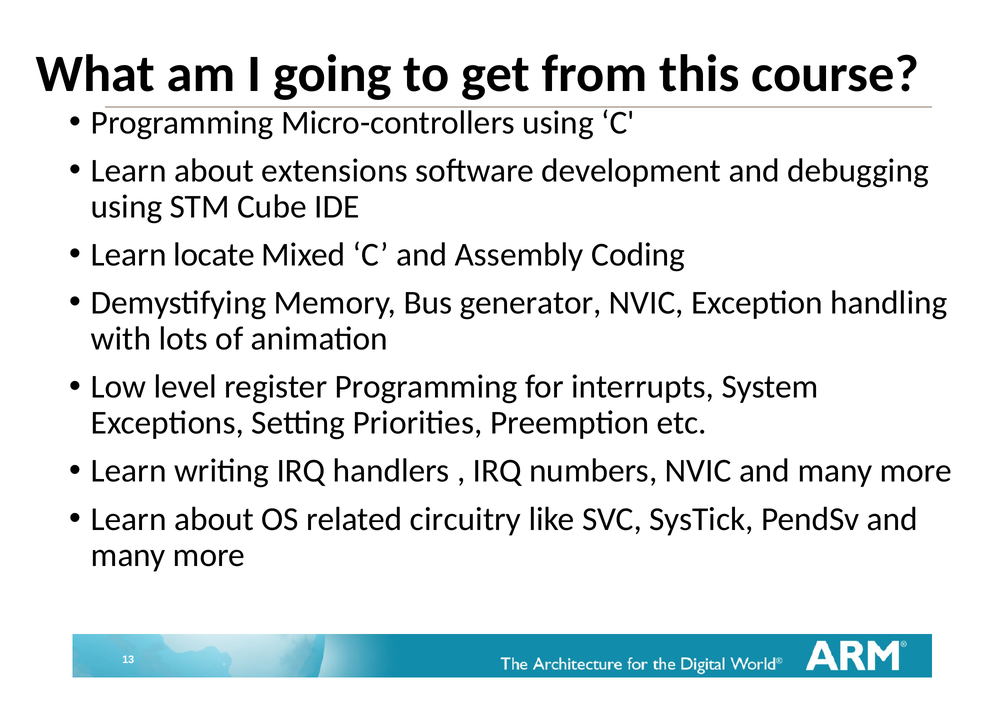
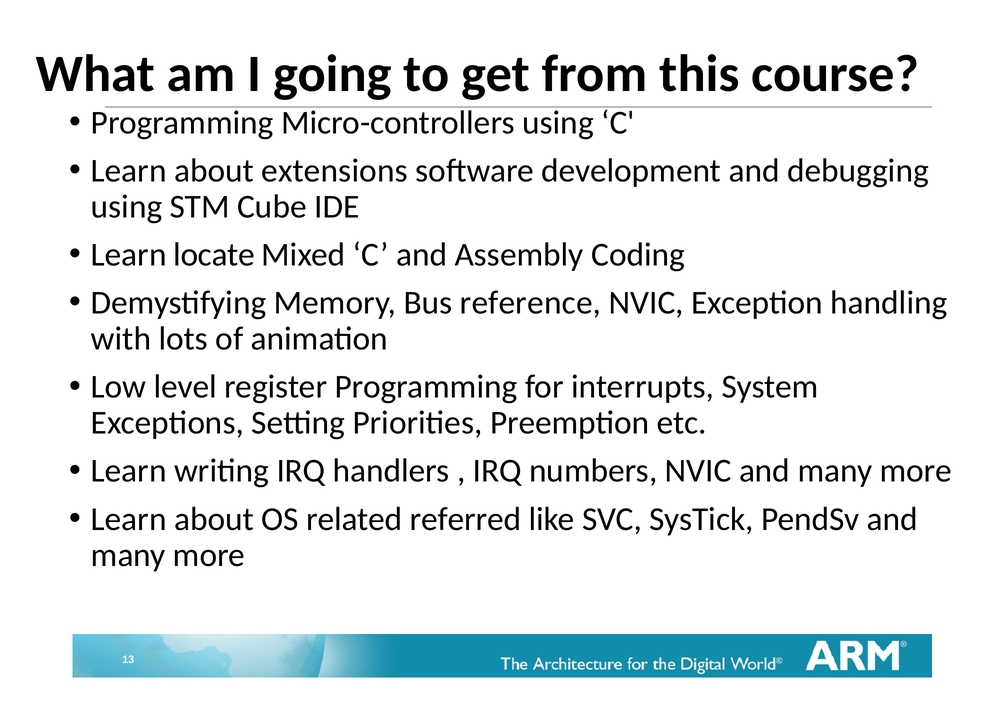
generator: generator -> reference
circuitry: circuitry -> referred
